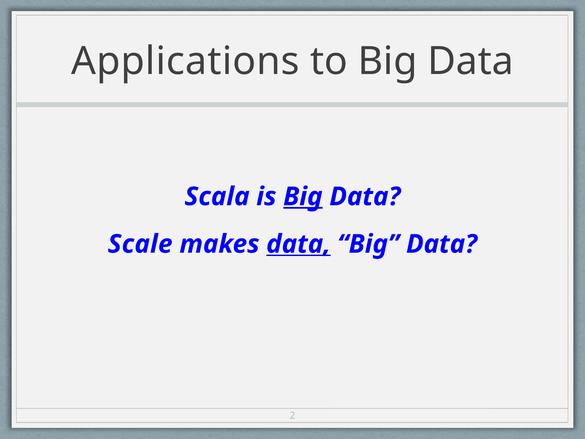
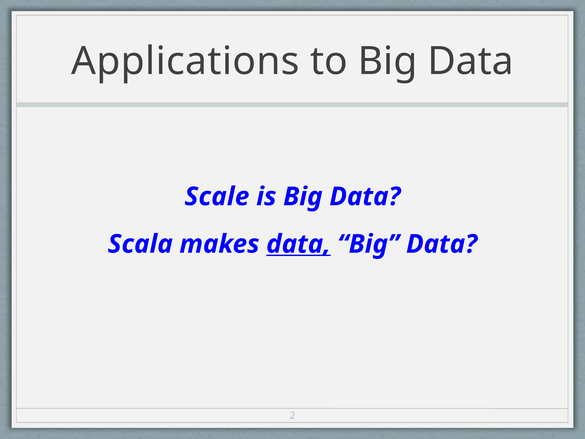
Scala: Scala -> Scale
Big at (303, 197) underline: present -> none
Scale: Scale -> Scala
